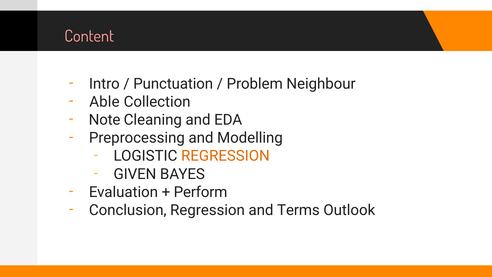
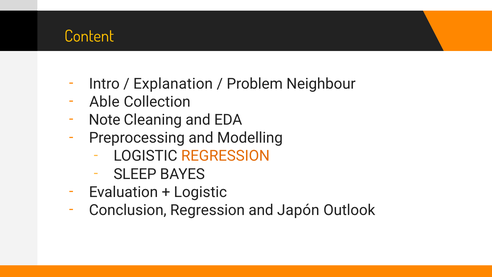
Content colour: pink -> yellow
Punctuation: Punctuation -> Explanation
GIVEN: GIVEN -> SLEEP
Perform at (201, 192): Perform -> Logistic
Terms: Terms -> Japón
